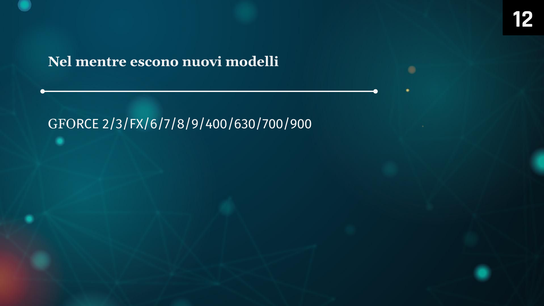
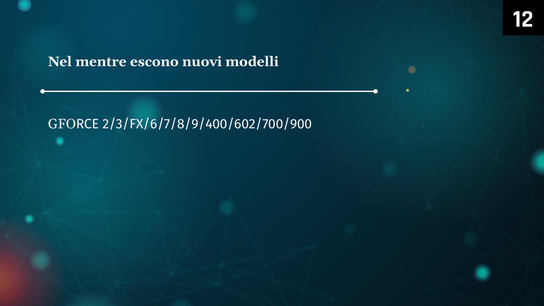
2/3/FX/6/7/8/9/400/630/700/900: 2/3/FX/6/7/8/9/400/630/700/900 -> 2/3/FX/6/7/8/9/400/602/700/900
